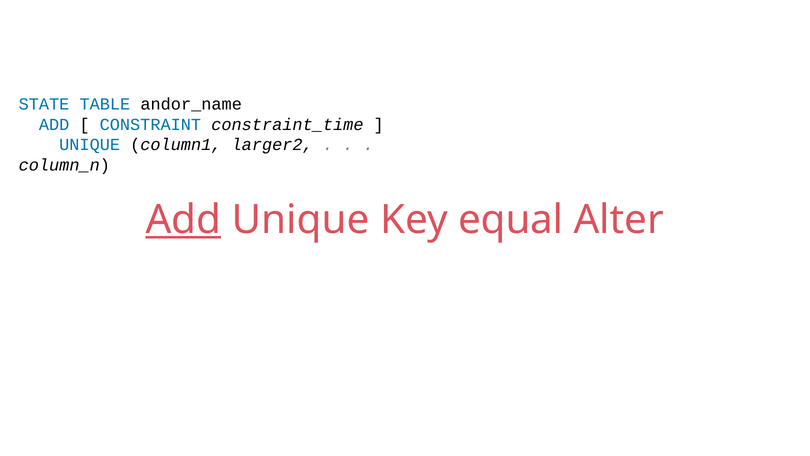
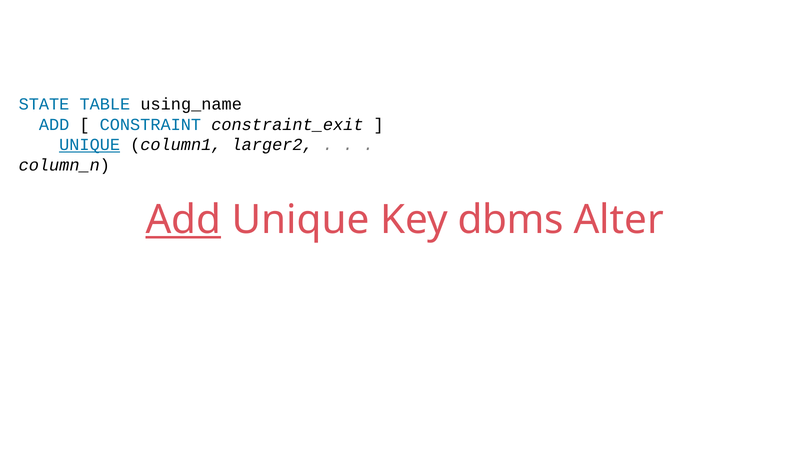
andor_name: andor_name -> using_name
constraint_time: constraint_time -> constraint_exit
UNIQUE at (90, 145) underline: none -> present
equal: equal -> dbms
